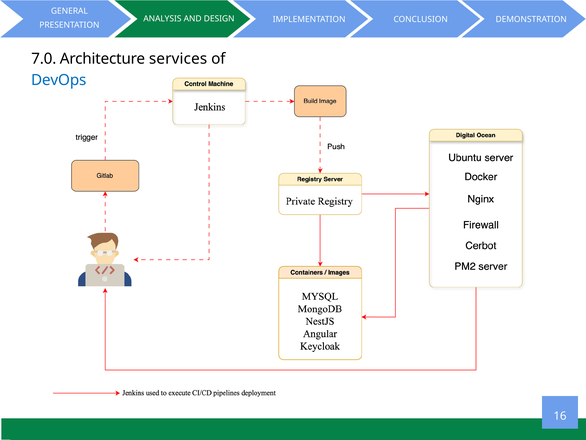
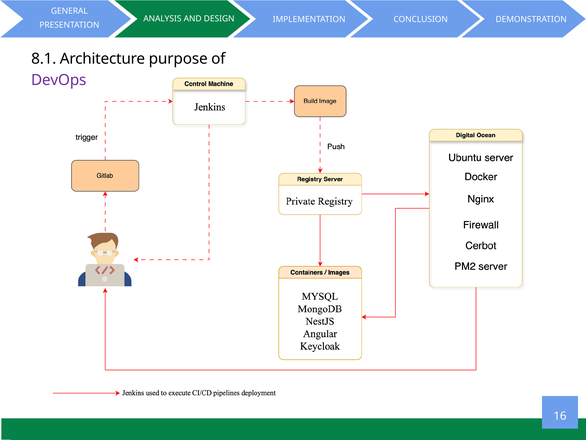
7.0: 7.0 -> 8.1
services: services -> purpose
DevOps colour: blue -> purple
